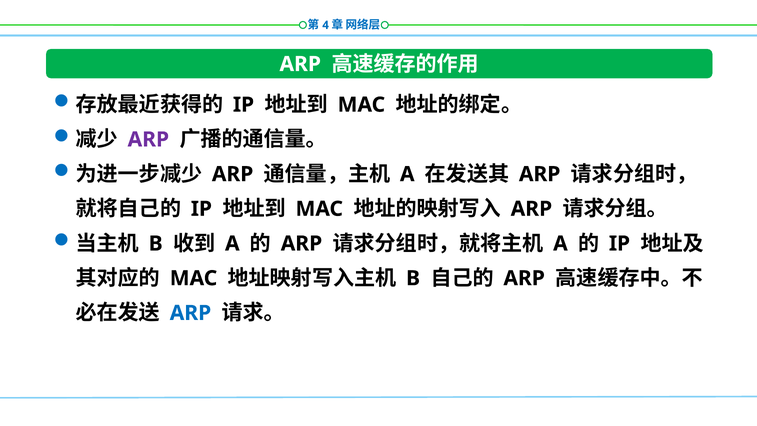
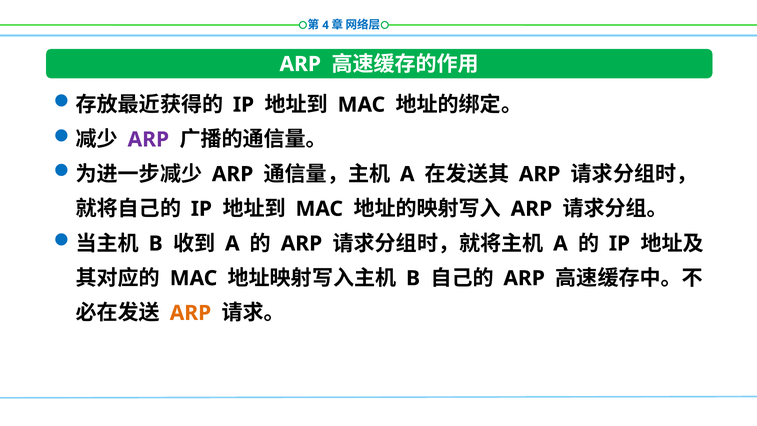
ARP at (190, 313) colour: blue -> orange
